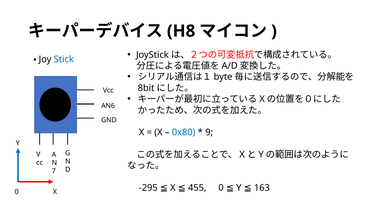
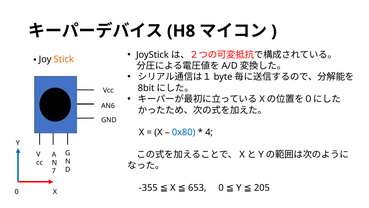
Stick colour: blue -> orange
9: 9 -> 4
-295: -295 -> -355
455: 455 -> 653
163: 163 -> 205
